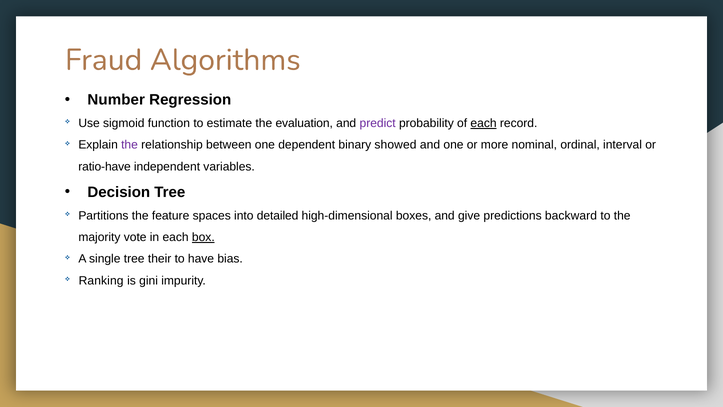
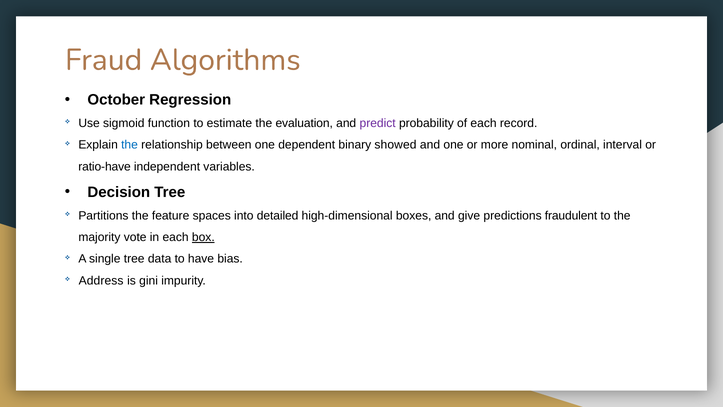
Number: Number -> October
each at (484, 123) underline: present -> none
the at (130, 145) colour: purple -> blue
backward: backward -> fraudulent
their: their -> data
Ranking: Ranking -> Address
